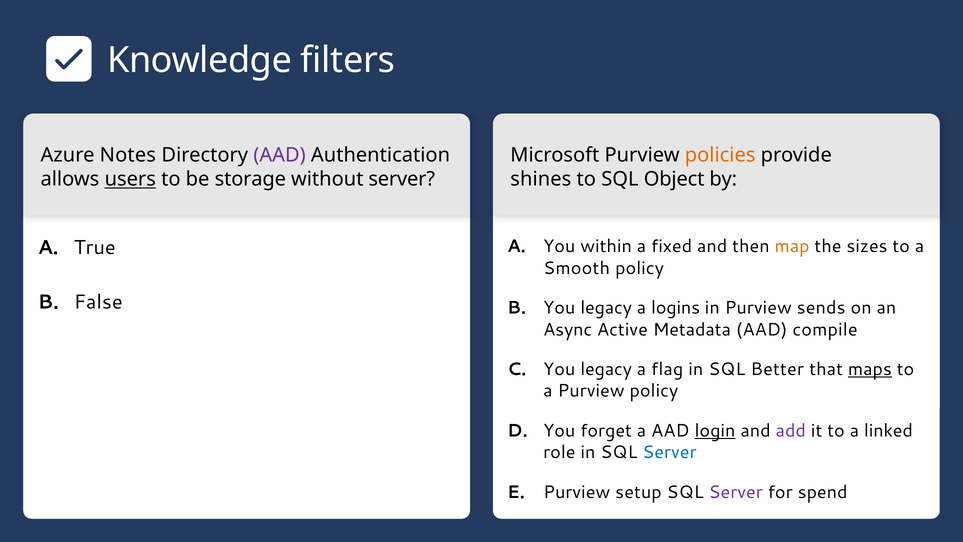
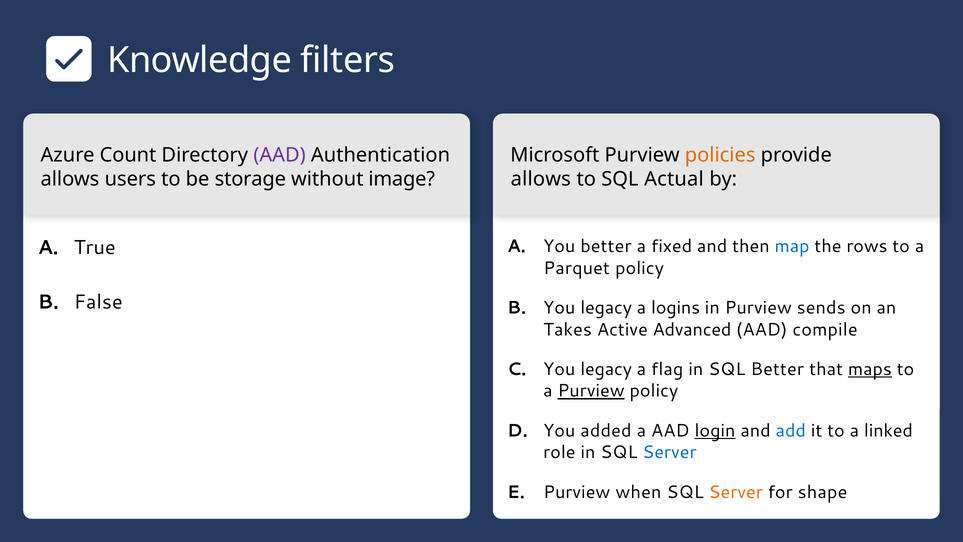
Notes: Notes -> Count
users underline: present -> none
without server: server -> image
shines at (541, 179): shines -> allows
Object: Object -> Actual
​You within: within -> better
map colour: orange -> blue
sizes: sizes -> rows
Smooth: Smooth -> Parquet
Async: Async -> Takes
Metadata: Metadata -> Advanced
Purview at (591, 391) underline: none -> present
forget: forget -> added
add colour: purple -> blue
setup: setup -> when
Server at (736, 492) colour: purple -> orange
spend: spend -> shape
